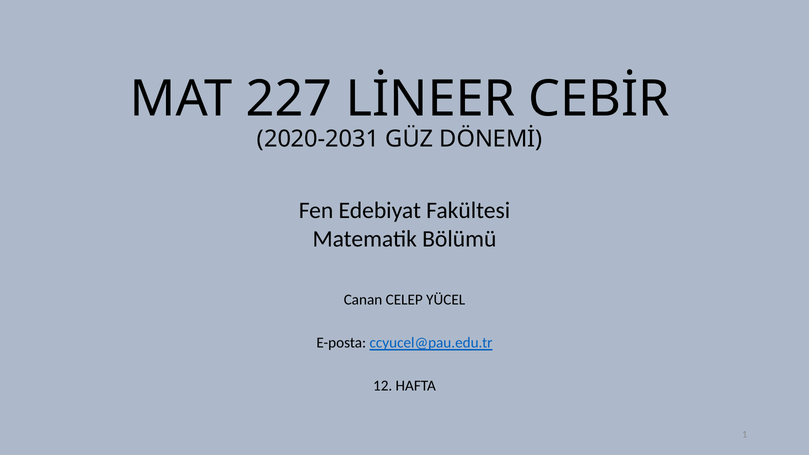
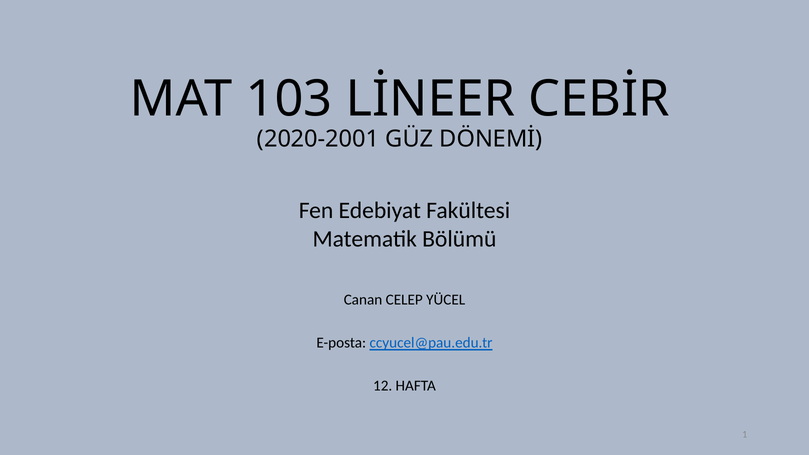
227: 227 -> 103
2020-2031: 2020-2031 -> 2020-2001
